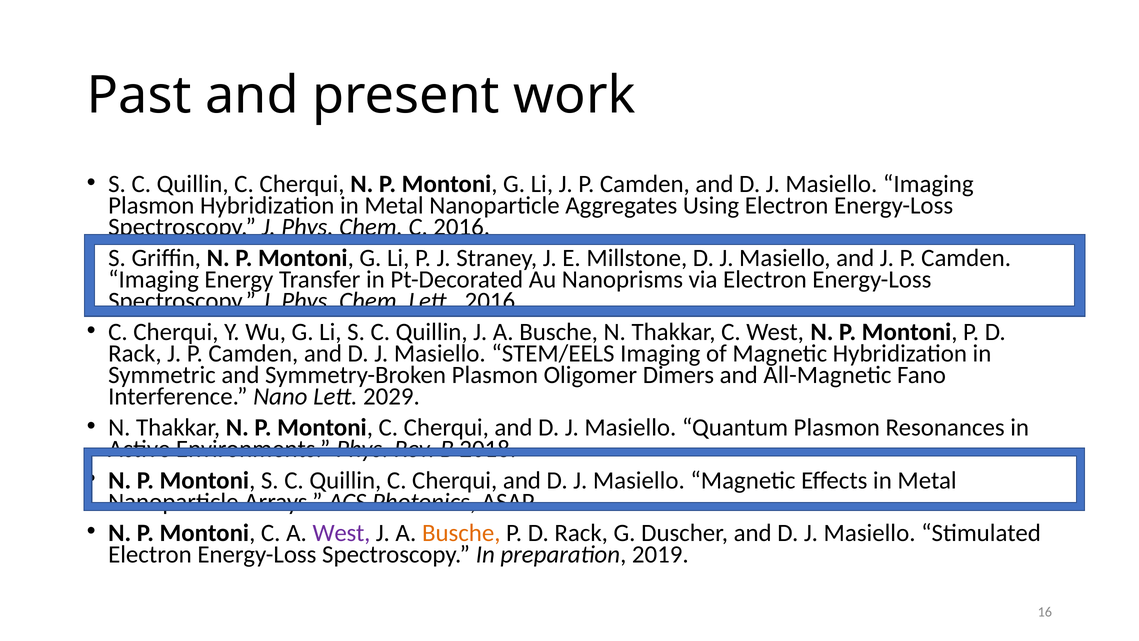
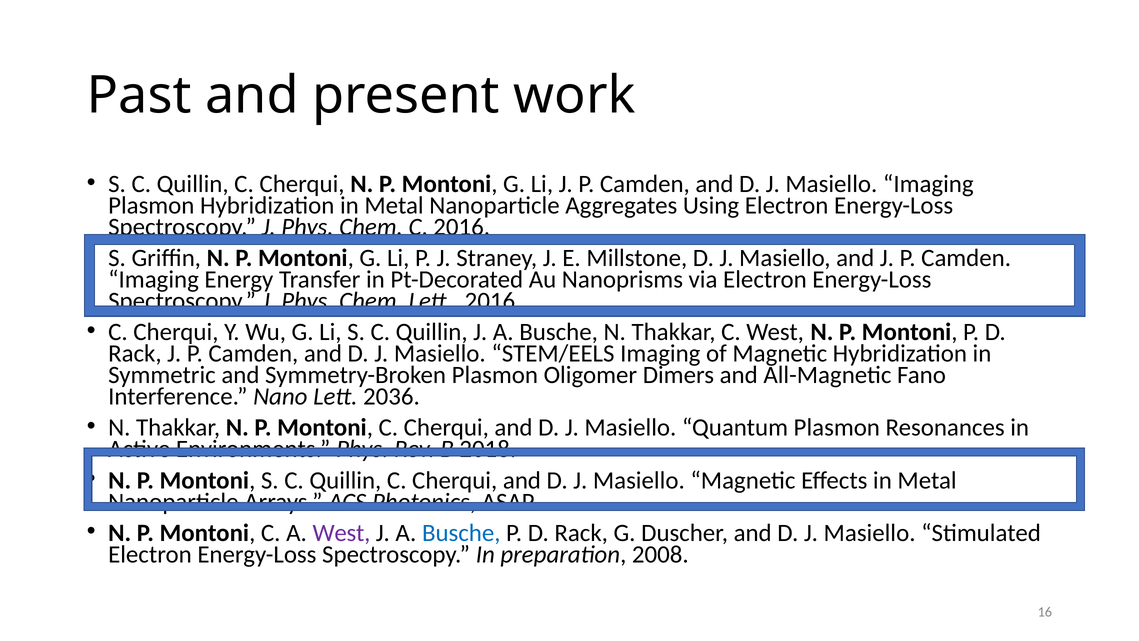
2029: 2029 -> 2036
Busche at (461, 533) colour: orange -> blue
2019: 2019 -> 2008
